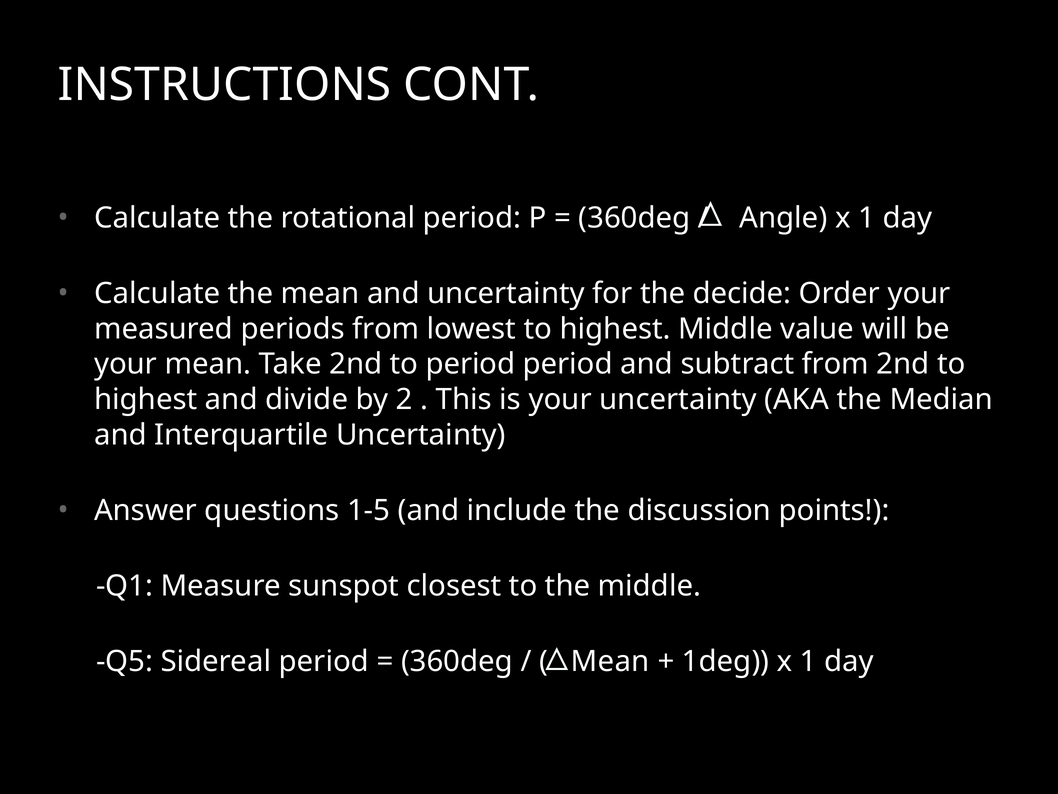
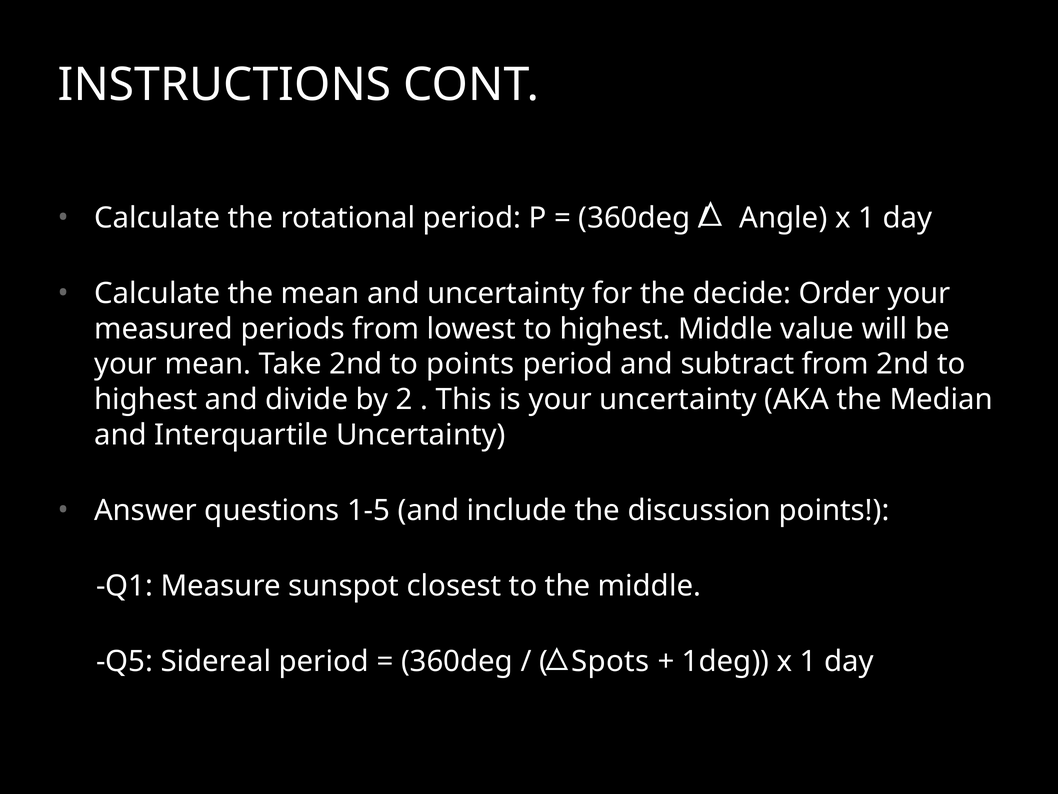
to period: period -> points
Mean at (610, 661): Mean -> Spots
